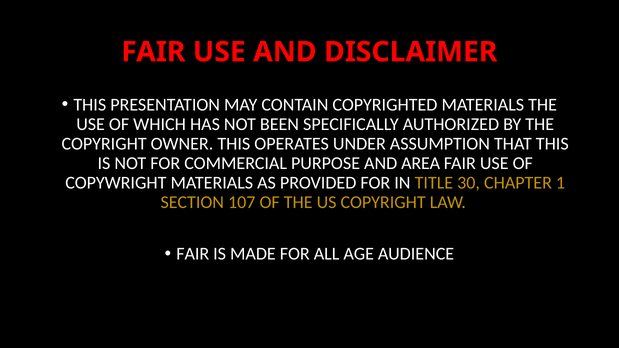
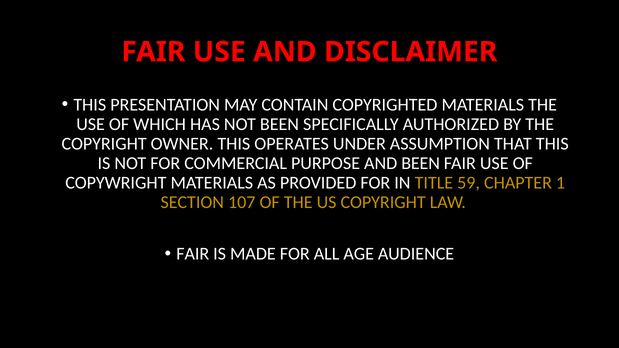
AND AREA: AREA -> BEEN
30: 30 -> 59
